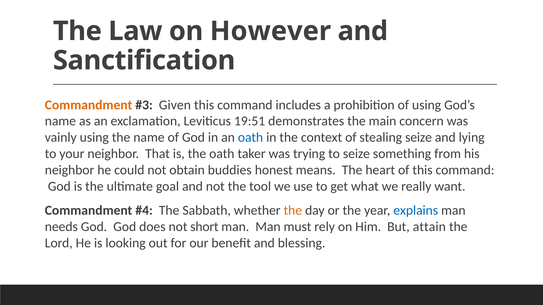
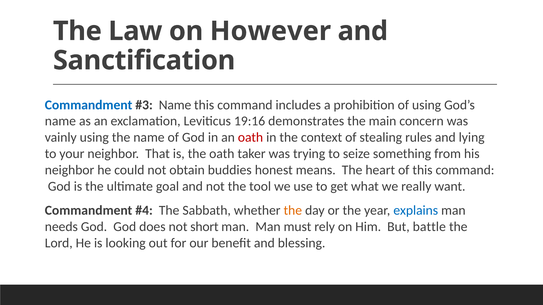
Commandment at (89, 105) colour: orange -> blue
Given at (175, 105): Given -> Name
19:51: 19:51 -> 19:16
oath at (251, 138) colour: blue -> red
stealing seize: seize -> rules
attain: attain -> battle
